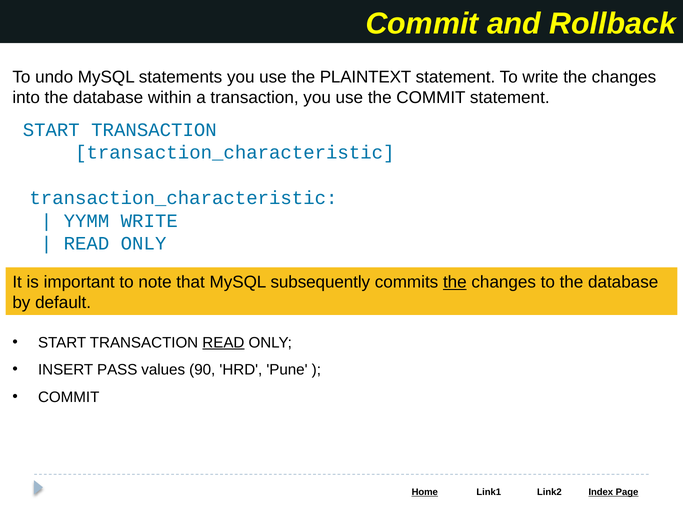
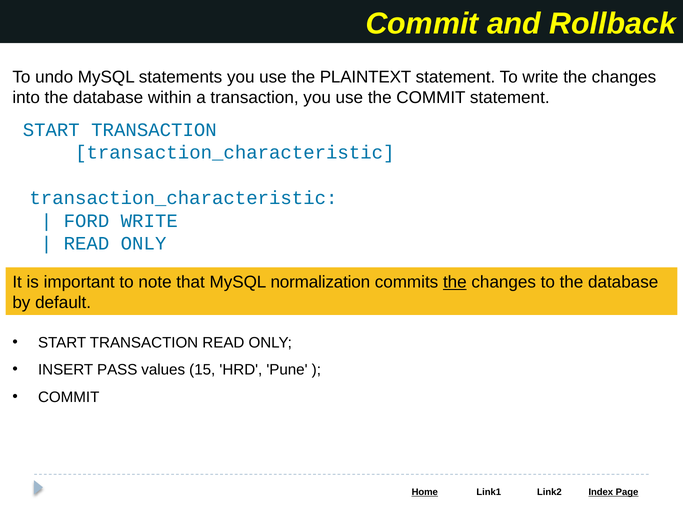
YYMM: YYMM -> FORD
subsequently: subsequently -> normalization
READ at (223, 343) underline: present -> none
90: 90 -> 15
